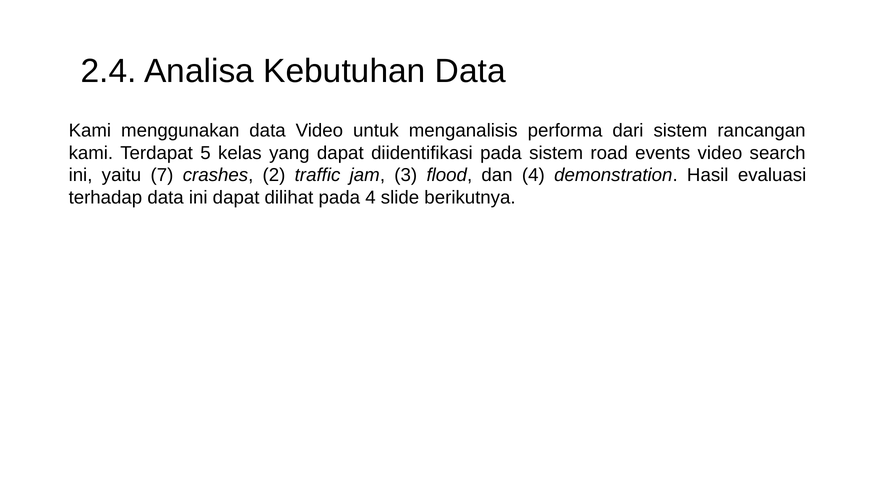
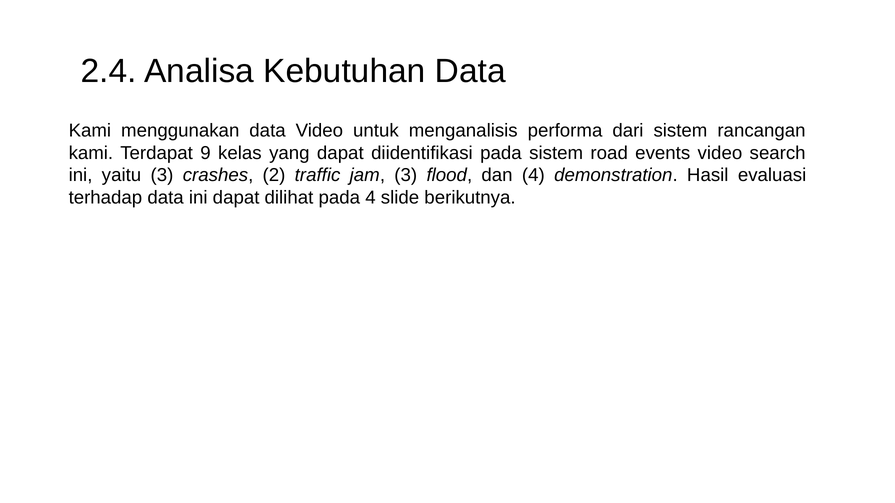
5: 5 -> 9
yaitu 7: 7 -> 3
